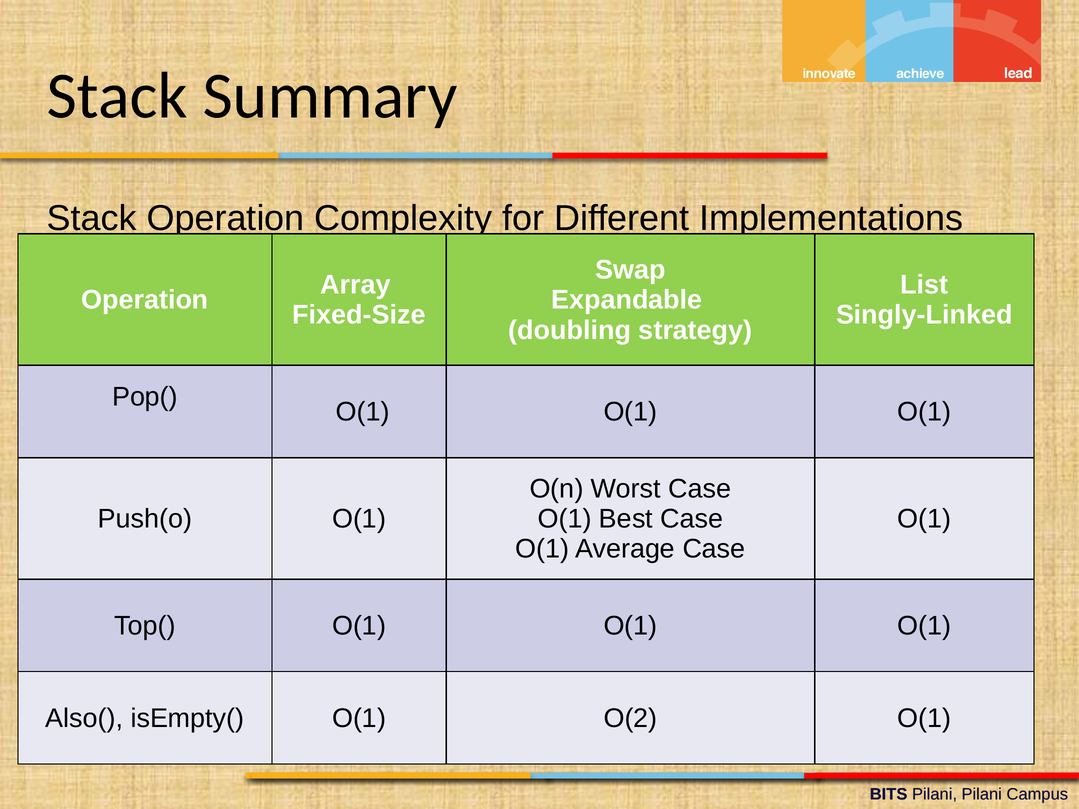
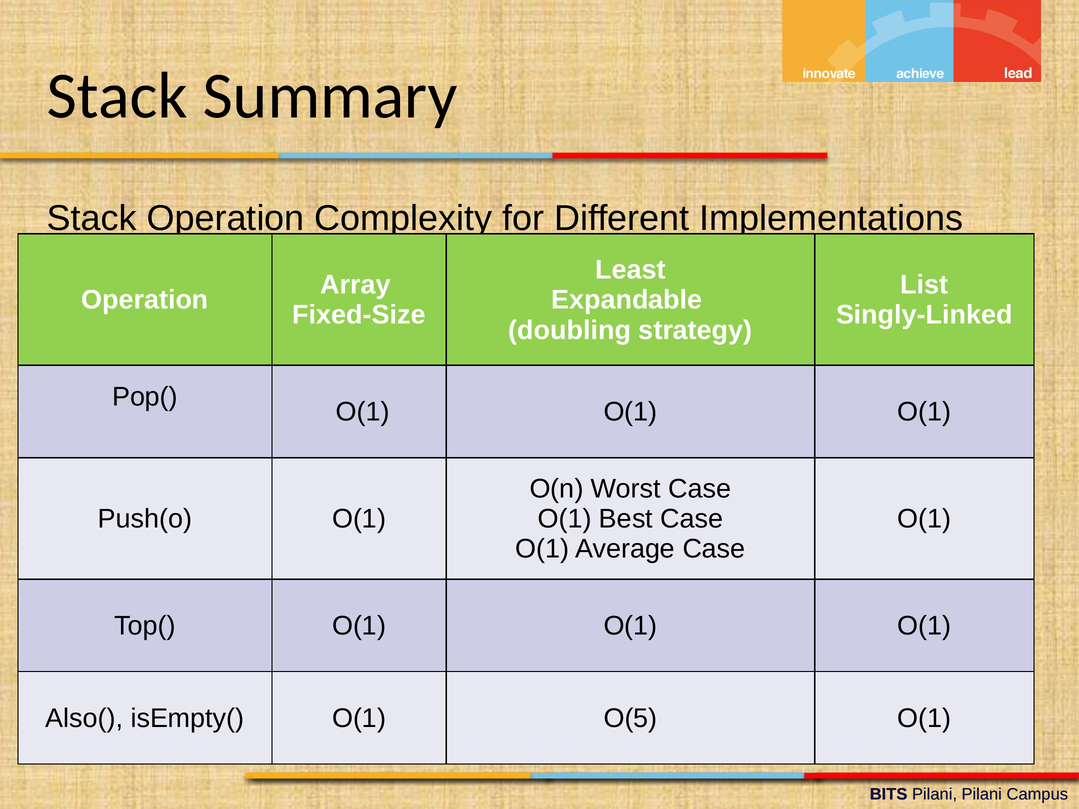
Swap: Swap -> Least
O(2: O(2 -> O(5
